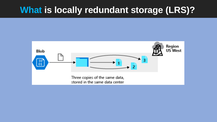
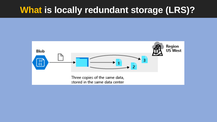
What colour: light blue -> yellow
